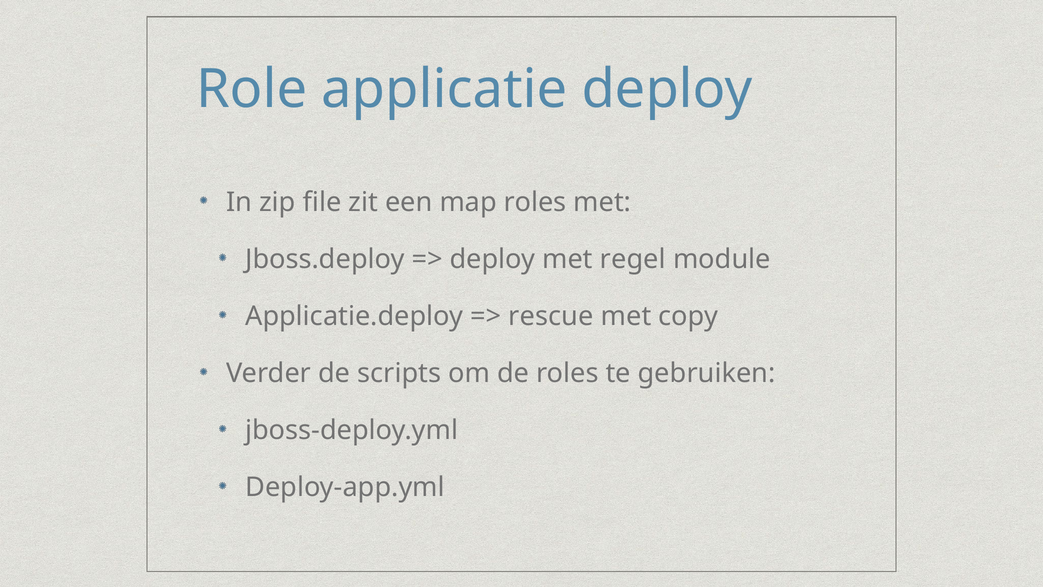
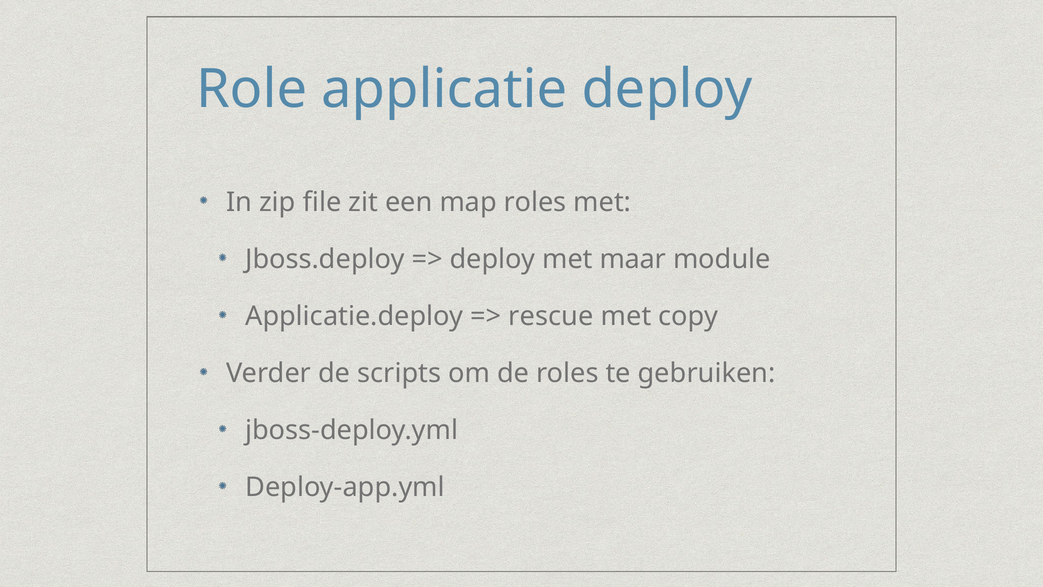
regel: regel -> maar
